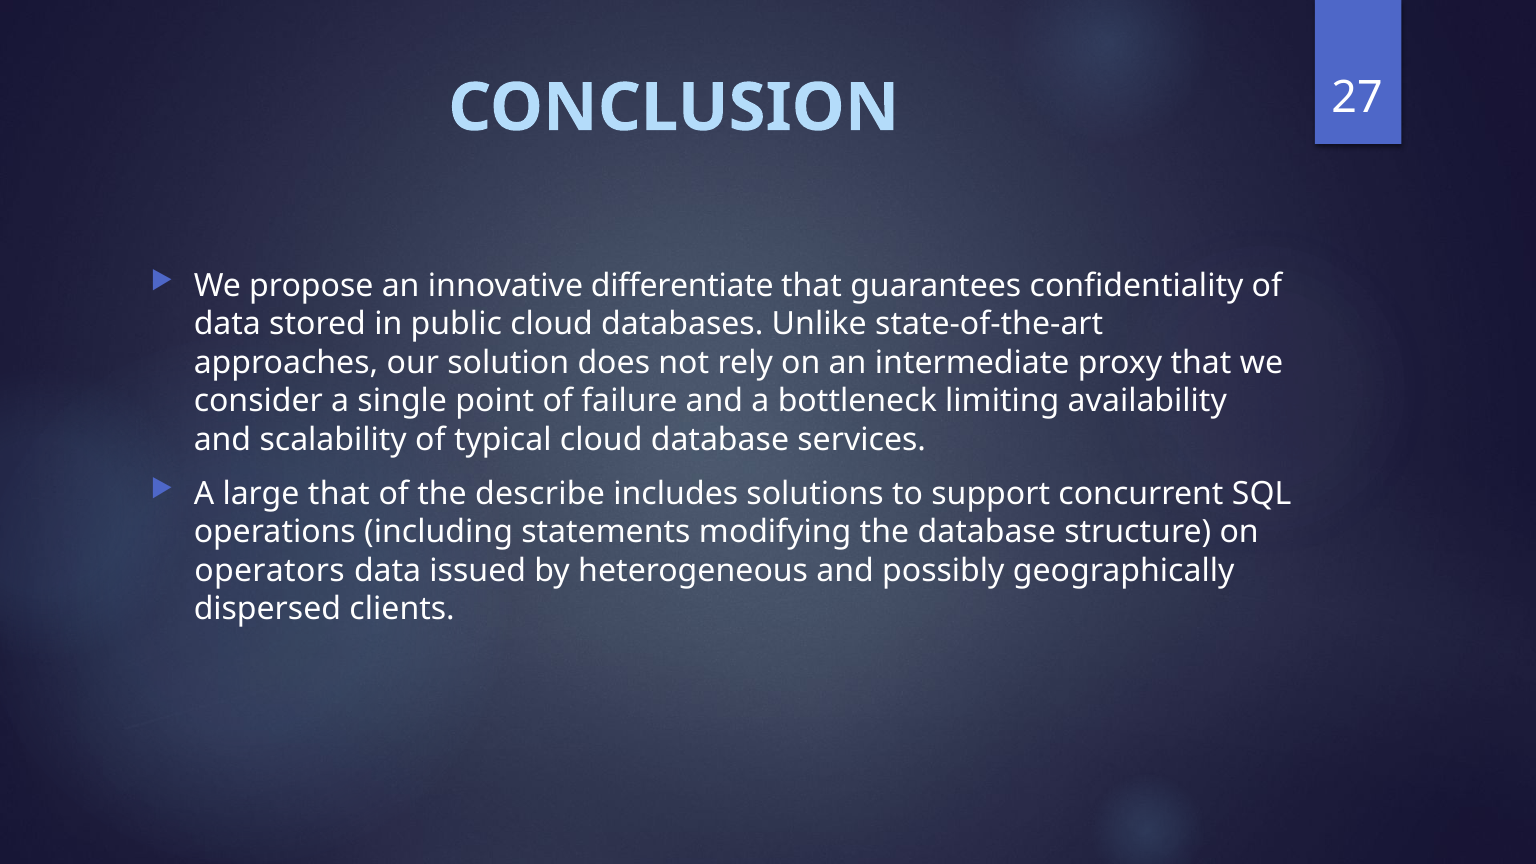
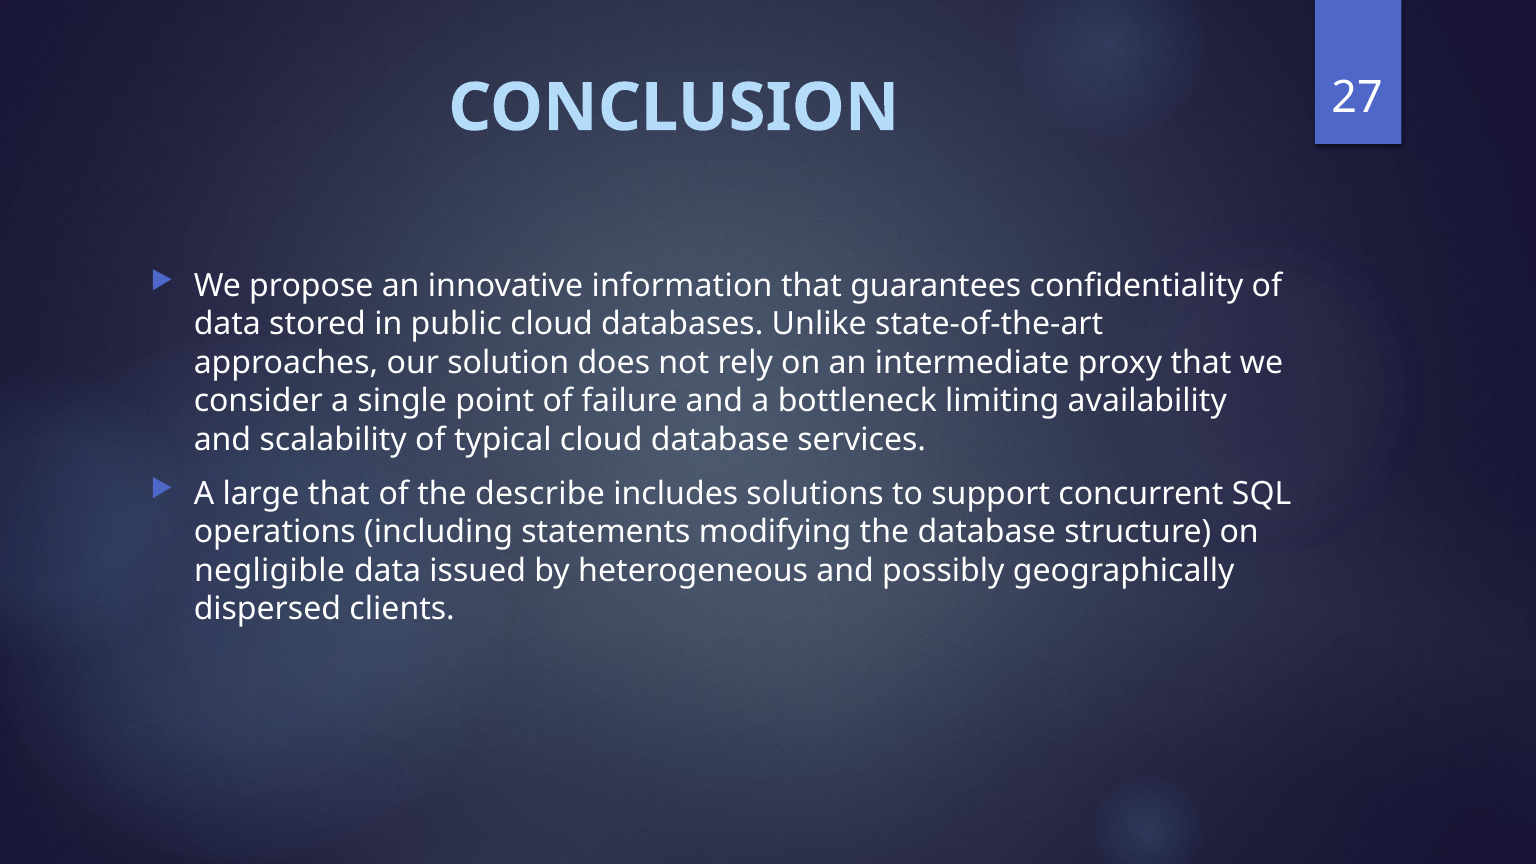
differentiate: differentiate -> information
operators: operators -> negligible
